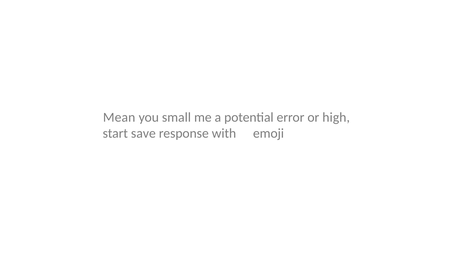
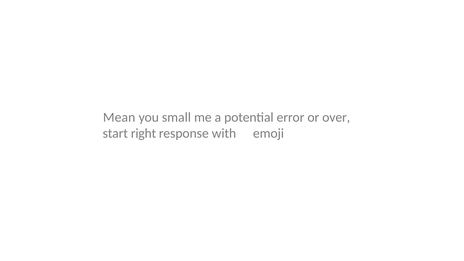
high: high -> over
save: save -> right
